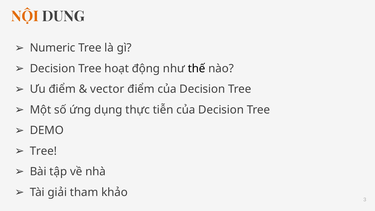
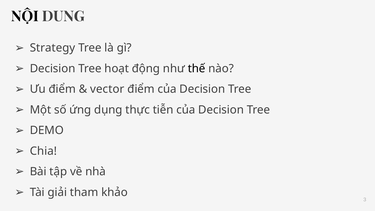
NỘI colour: orange -> black
Numeric: Numeric -> Strategy
Tree at (43, 151): Tree -> Chia
